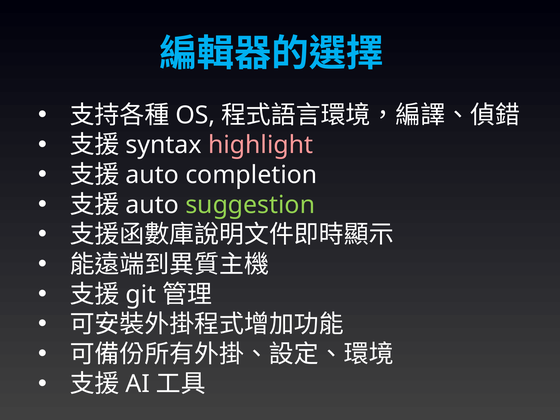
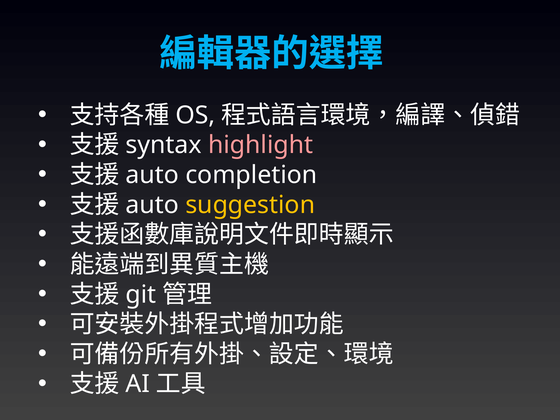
suggestion colour: light green -> yellow
